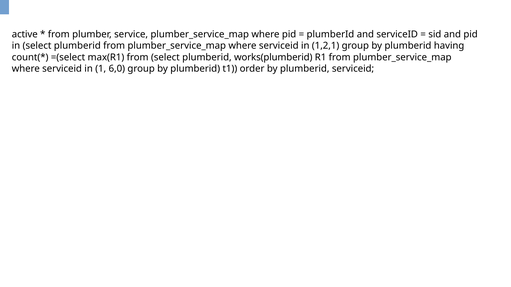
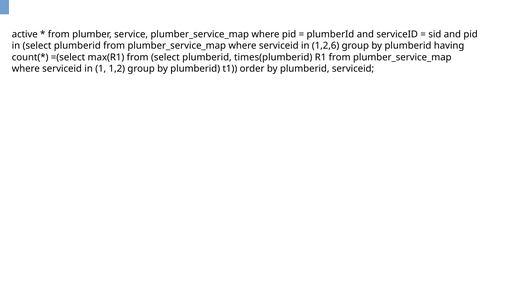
1,2,1: 1,2,1 -> 1,2,6
works(plumberid: works(plumberid -> times(plumberid
6,0: 6,0 -> 1,2
